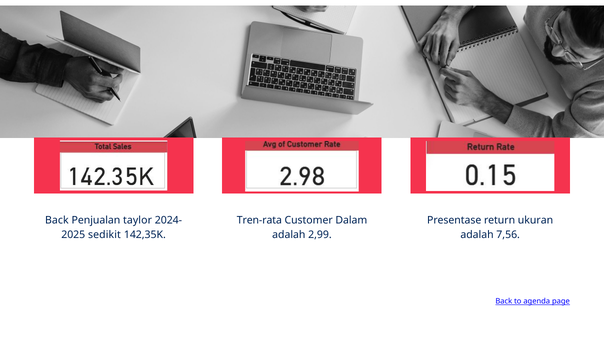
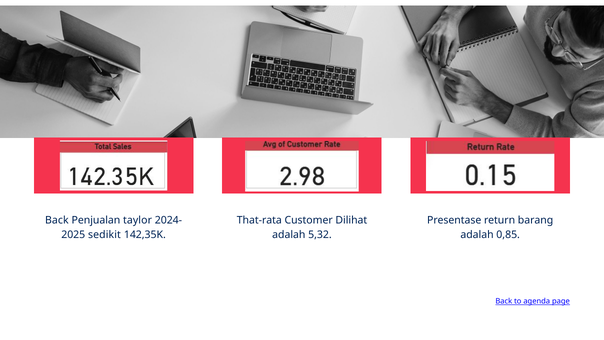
Tren-rata: Tren-rata -> That-rata
Dalam: Dalam -> Dilihat
ukuran: ukuran -> barang
2,99: 2,99 -> 5,32
7,56: 7,56 -> 0,85
